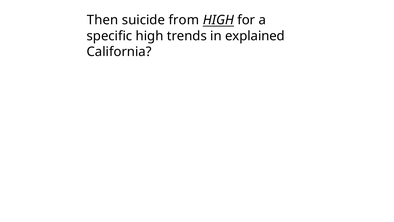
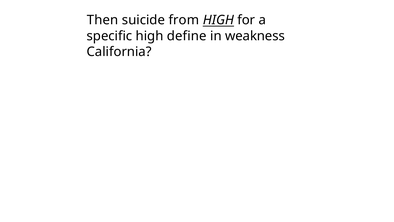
trends: trends -> define
explained: explained -> weakness
